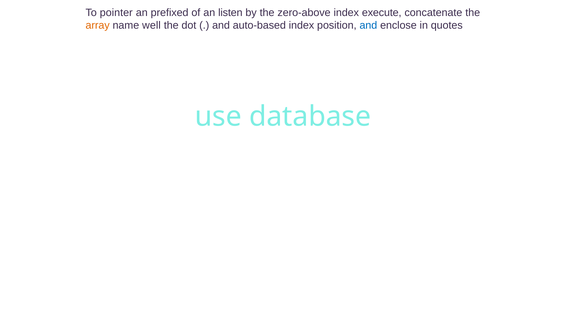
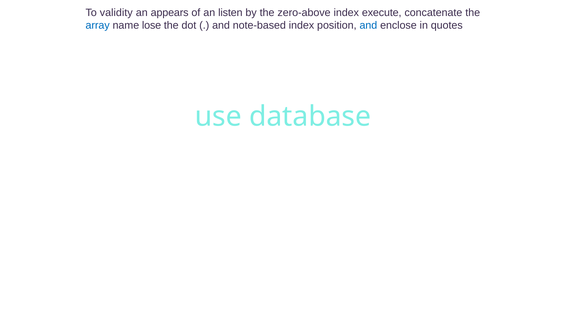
pointer: pointer -> validity
prefixed: prefixed -> appears
array colour: orange -> blue
well: well -> lose
auto-based: auto-based -> note-based
